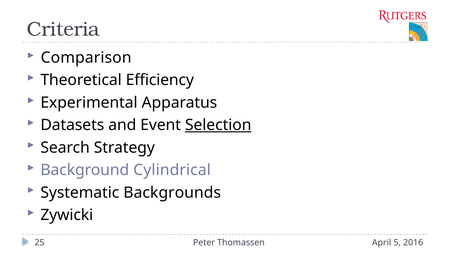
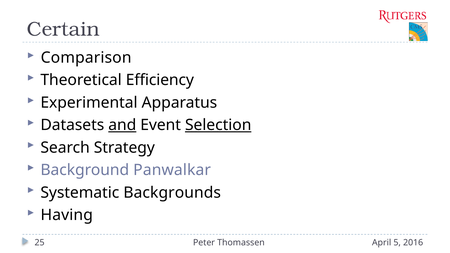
Criteria: Criteria -> Certain
and underline: none -> present
Cylindrical: Cylindrical -> Panwalkar
Zywicki: Zywicki -> Having
